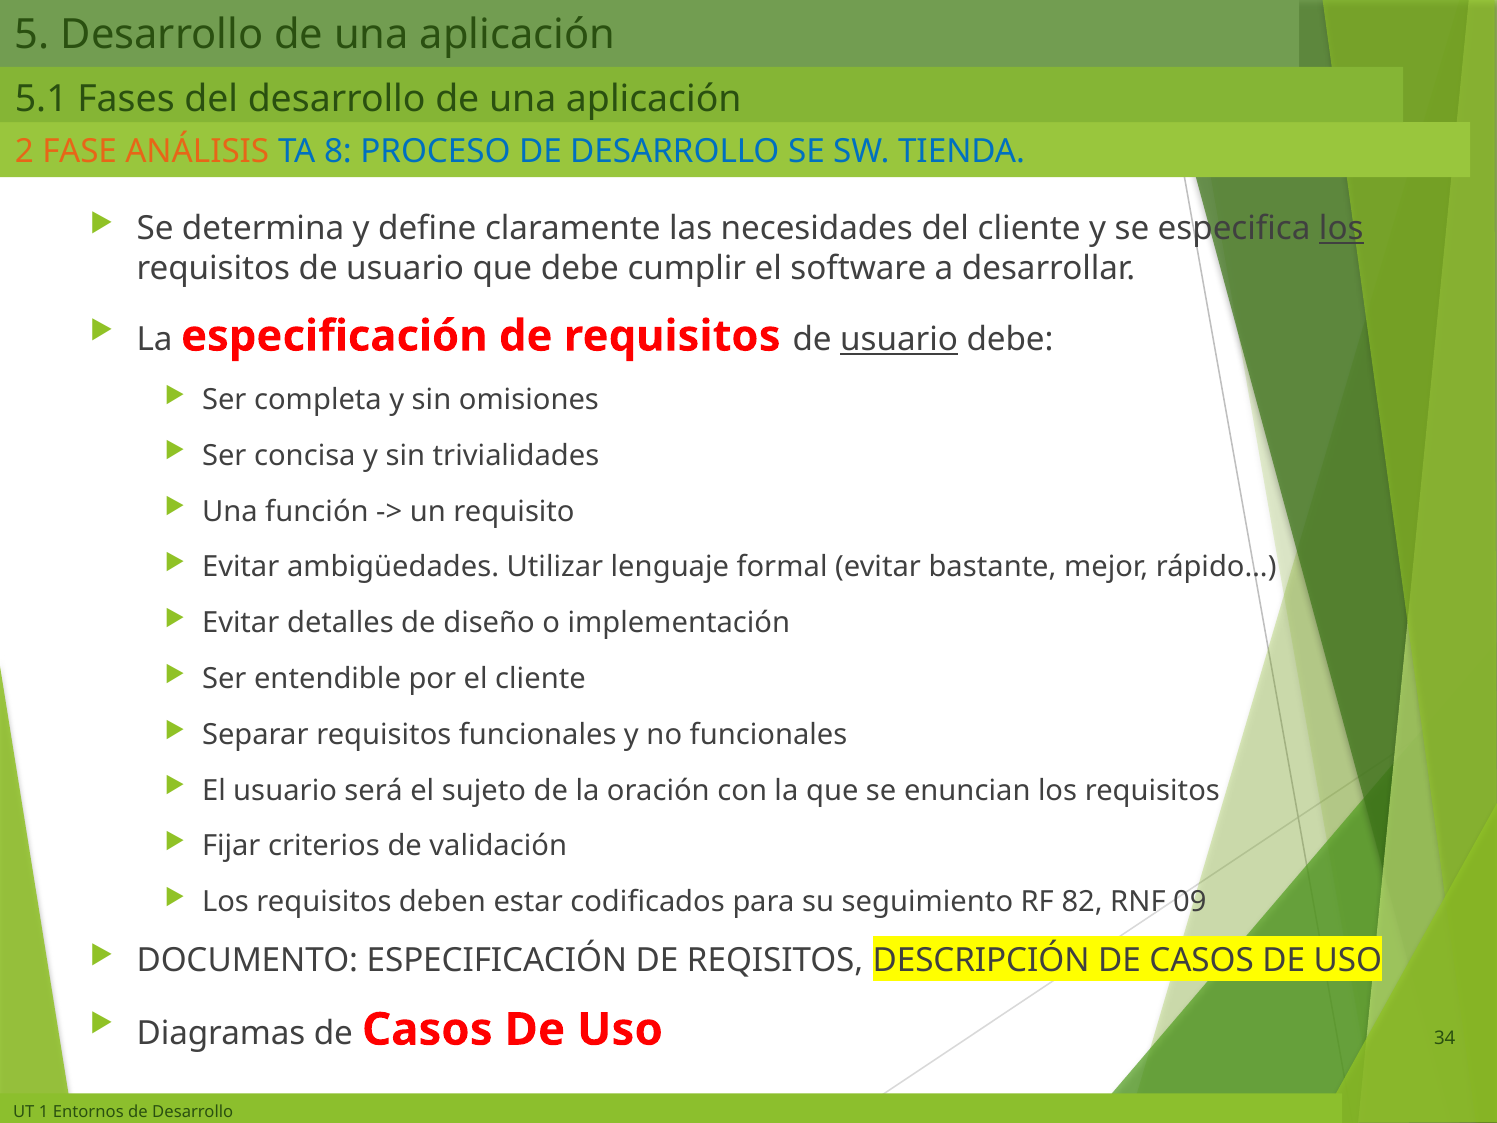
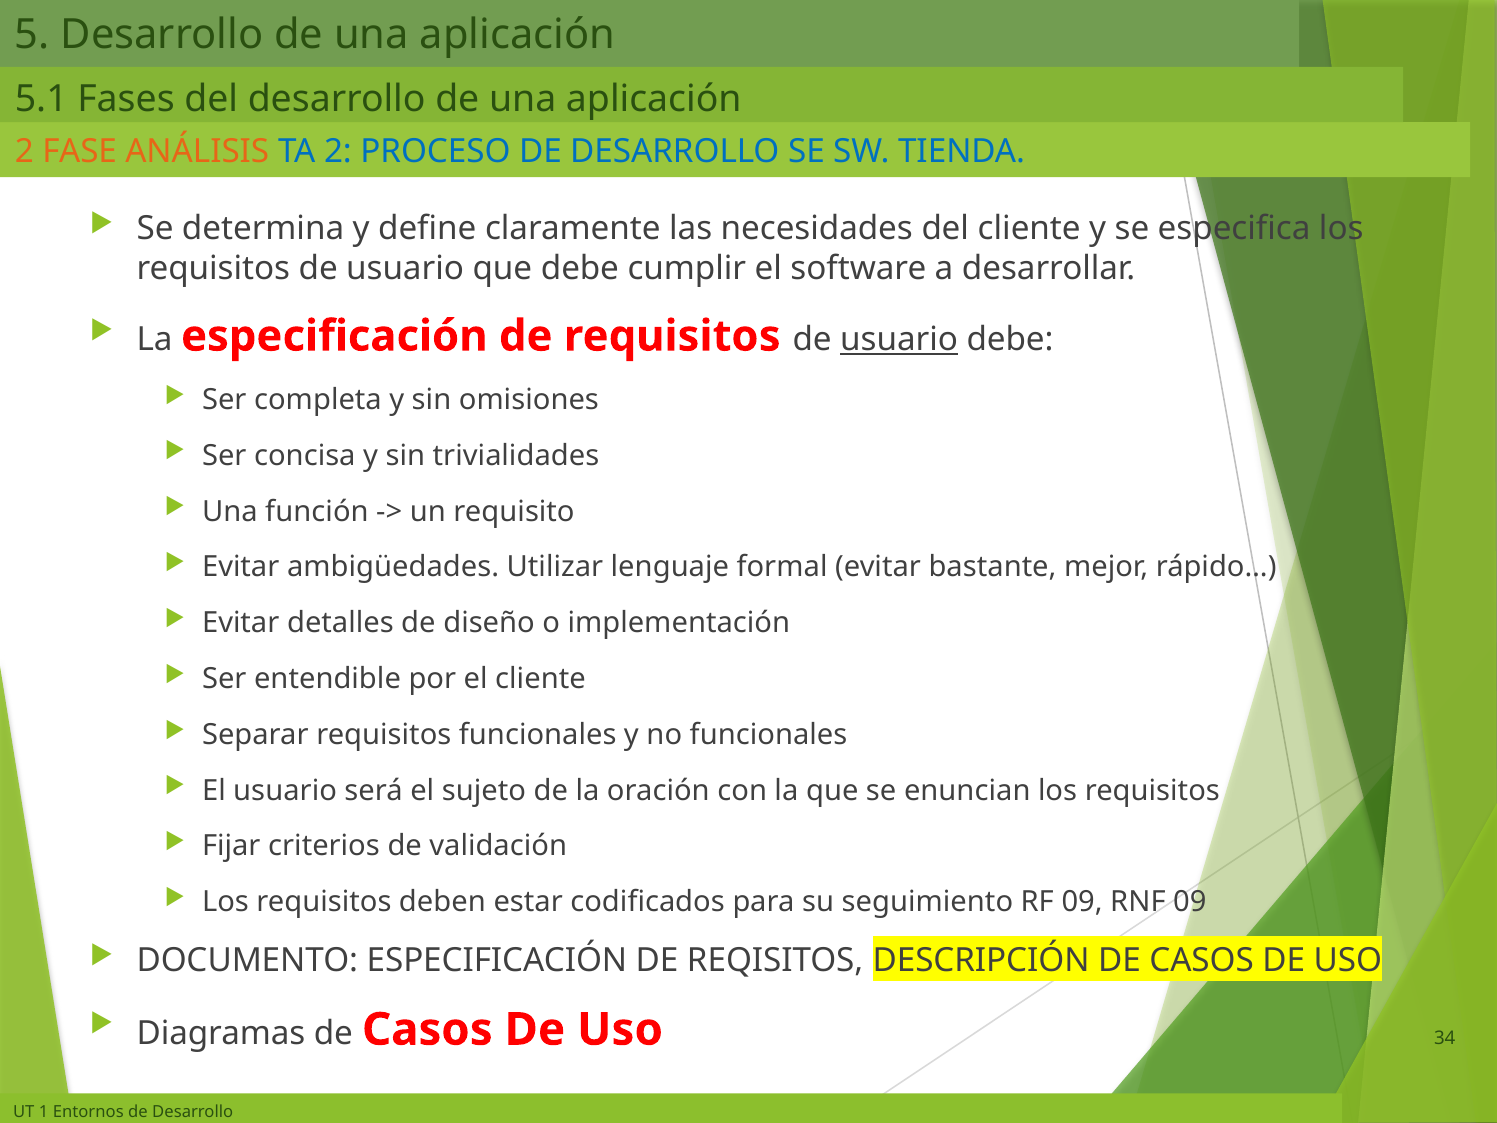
TA 8: 8 -> 2
los at (1341, 229) underline: present -> none
RF 82: 82 -> 09
